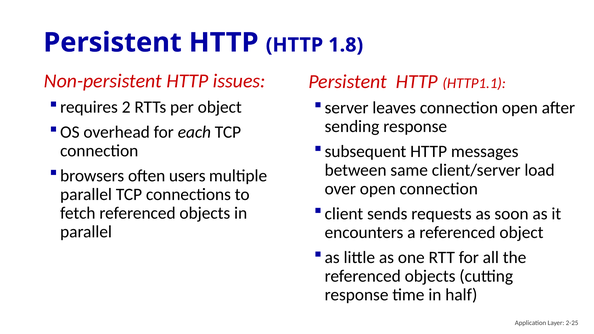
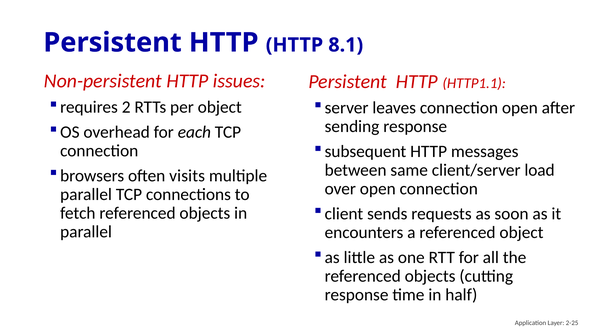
1.8: 1.8 -> 8.1
users: users -> visits
